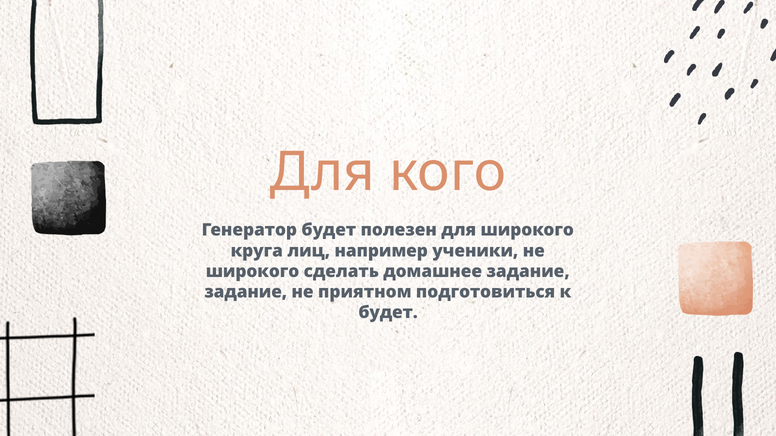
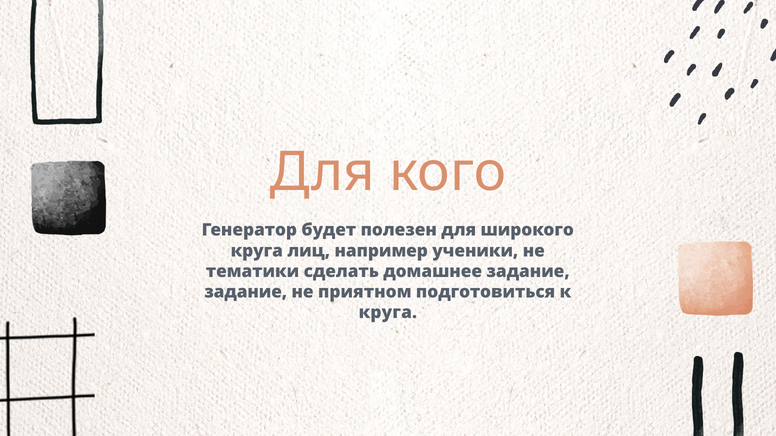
широкого at (253, 272): широкого -> тематики
будет at (388, 313): будет -> круга
